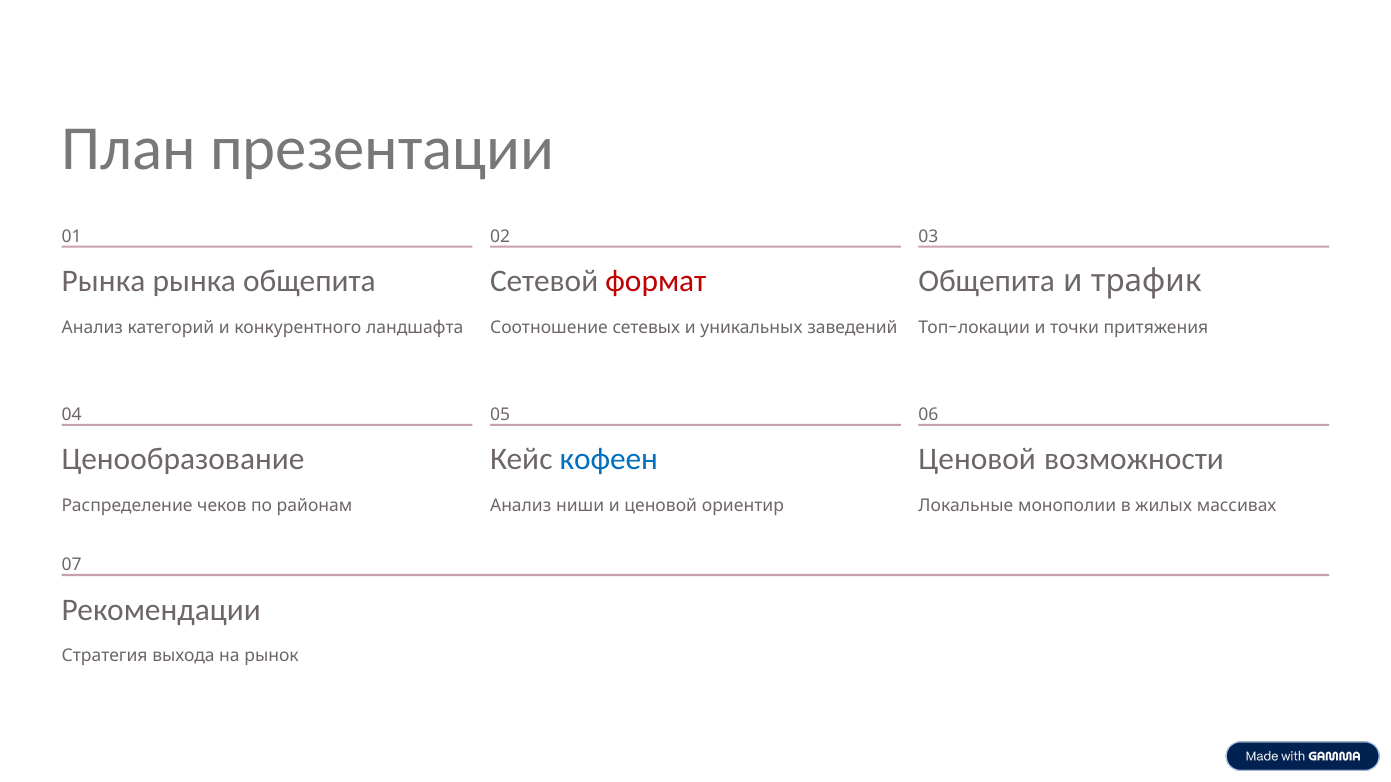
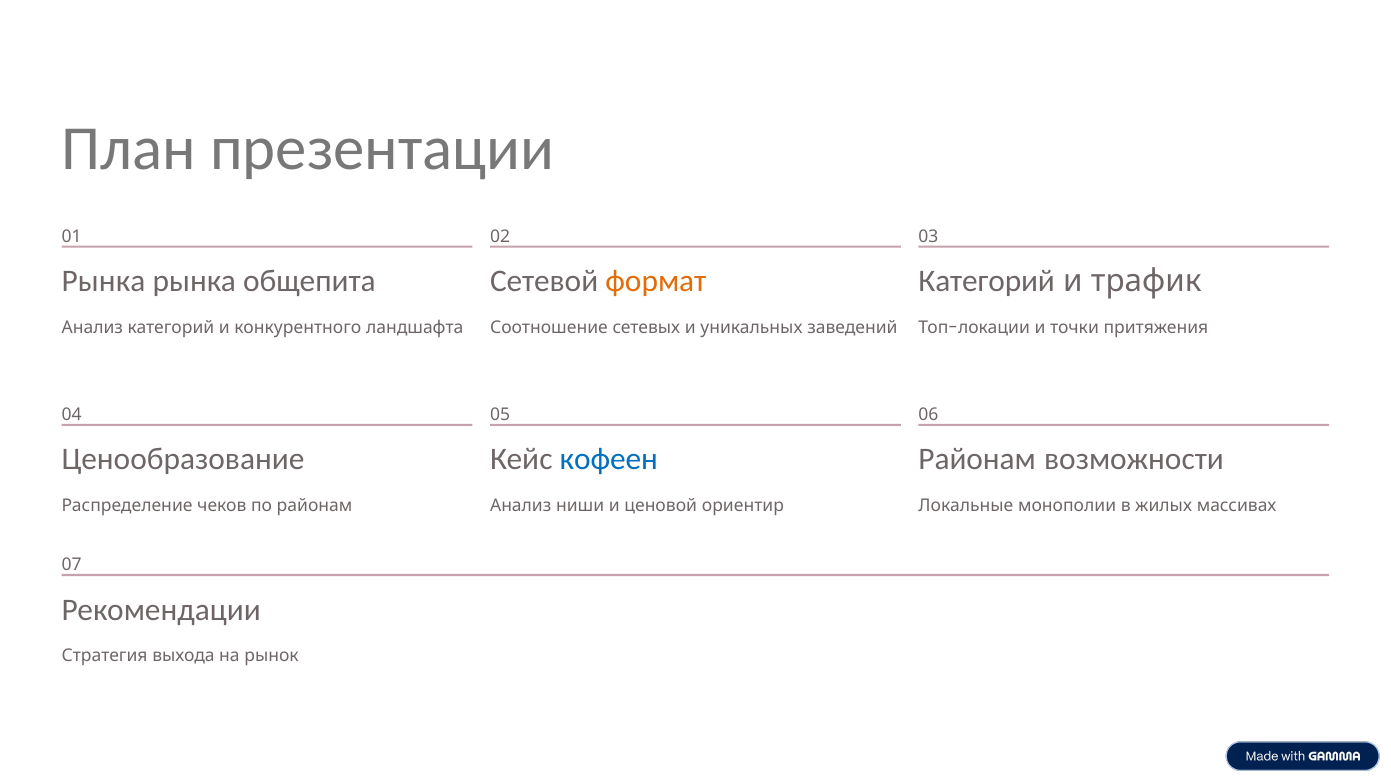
формат colour: red -> orange
Общепита at (987, 281): Общепита -> Категорий
Ценовой at (977, 460): Ценовой -> Районам
